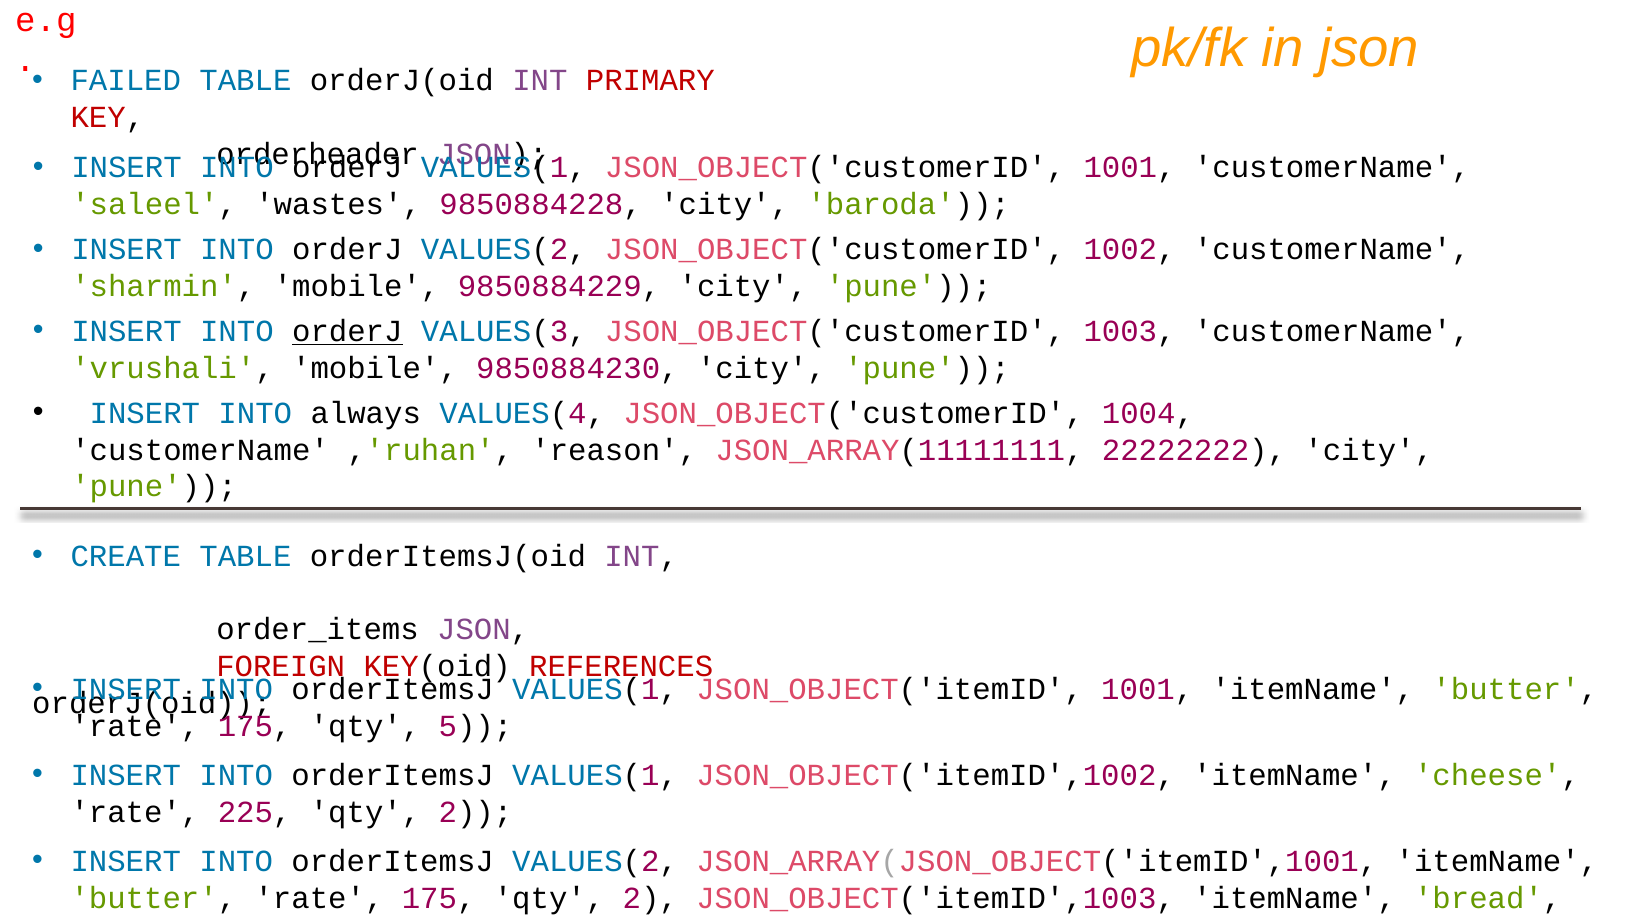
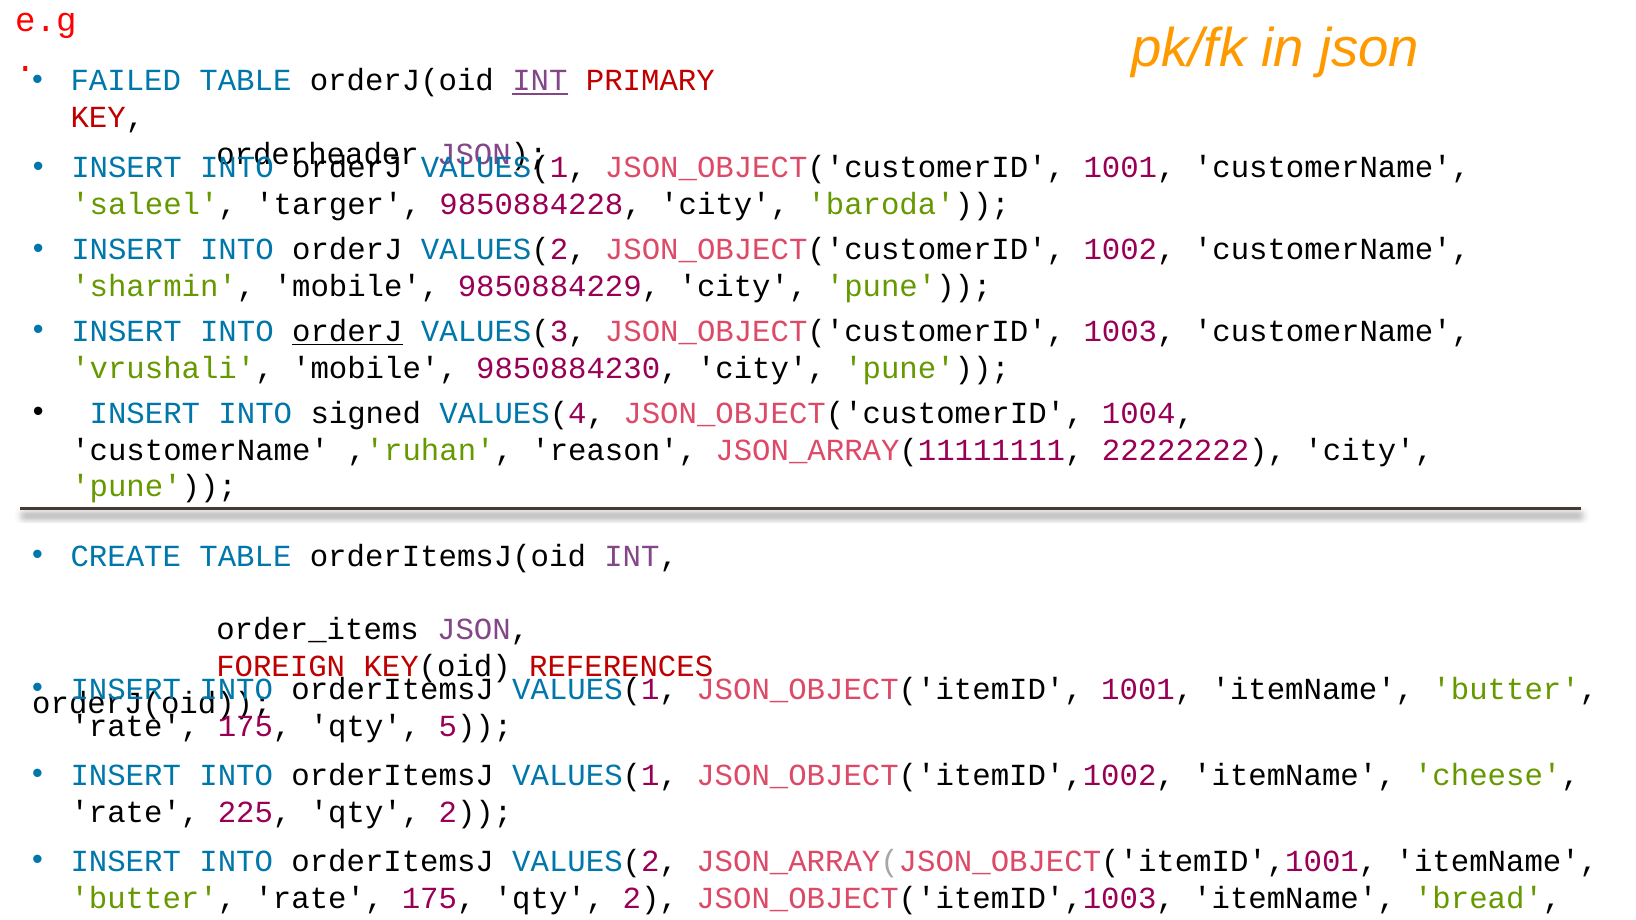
INT at (540, 81) underline: none -> present
wastes: wastes -> targer
always: always -> signed
